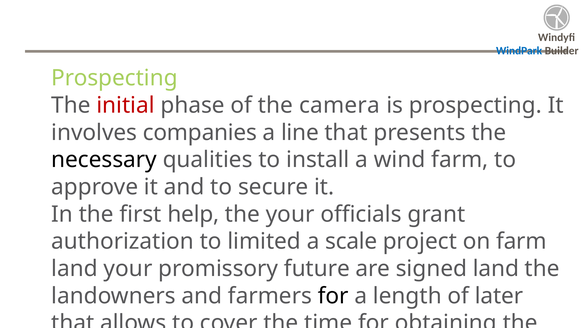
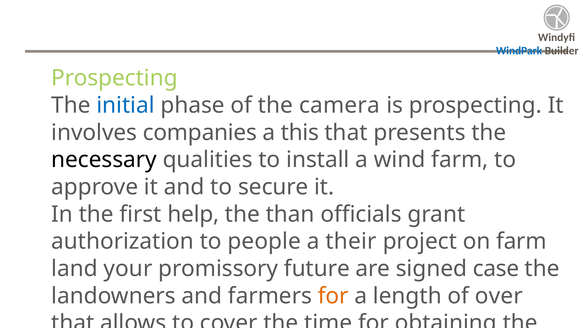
initial colour: red -> blue
line: line -> this
the your: your -> than
limited: limited -> people
scale: scale -> their
signed land: land -> case
for at (333, 296) colour: black -> orange
of later: later -> over
